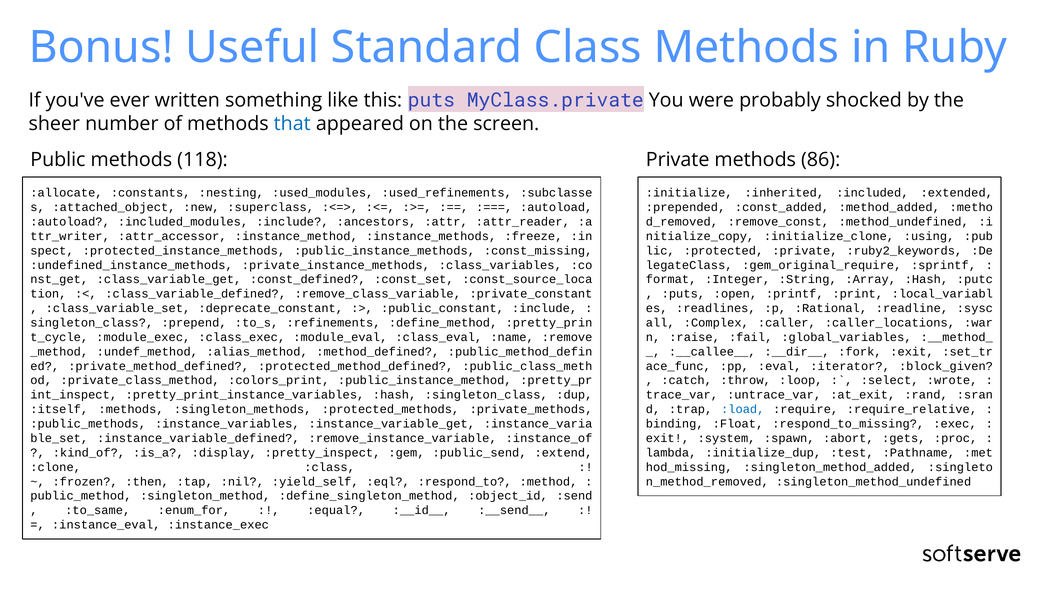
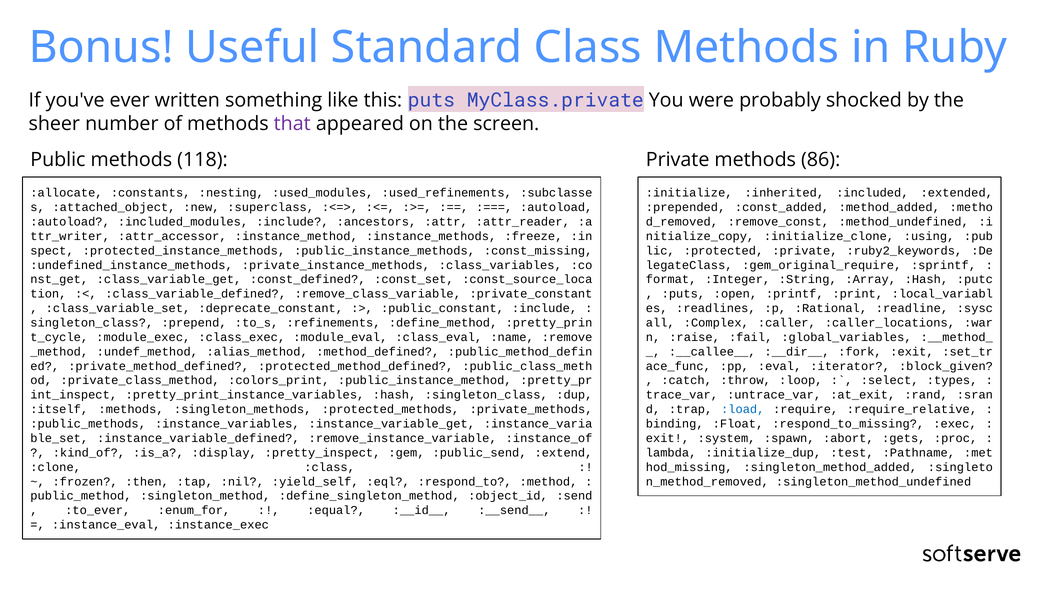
that colour: blue -> purple
:wrote: :wrote -> :types
:to_same: :to_same -> :to_ever
